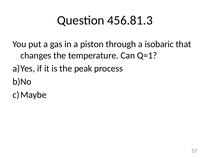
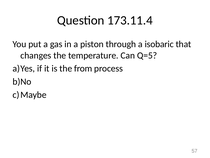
456.81.3: 456.81.3 -> 173.11.4
Q=1: Q=1 -> Q=5
peak: peak -> from
